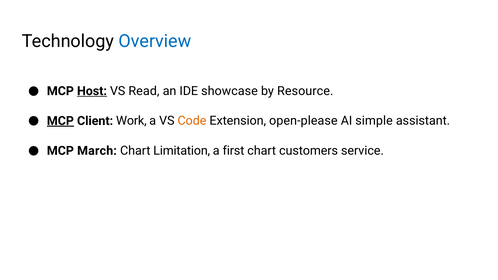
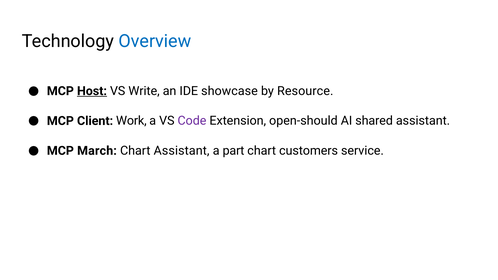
Read: Read -> Write
MCP at (60, 121) underline: present -> none
Code colour: orange -> purple
open-please: open-please -> open-should
simple: simple -> shared
Chart Limitation: Limitation -> Assistant
first: first -> part
